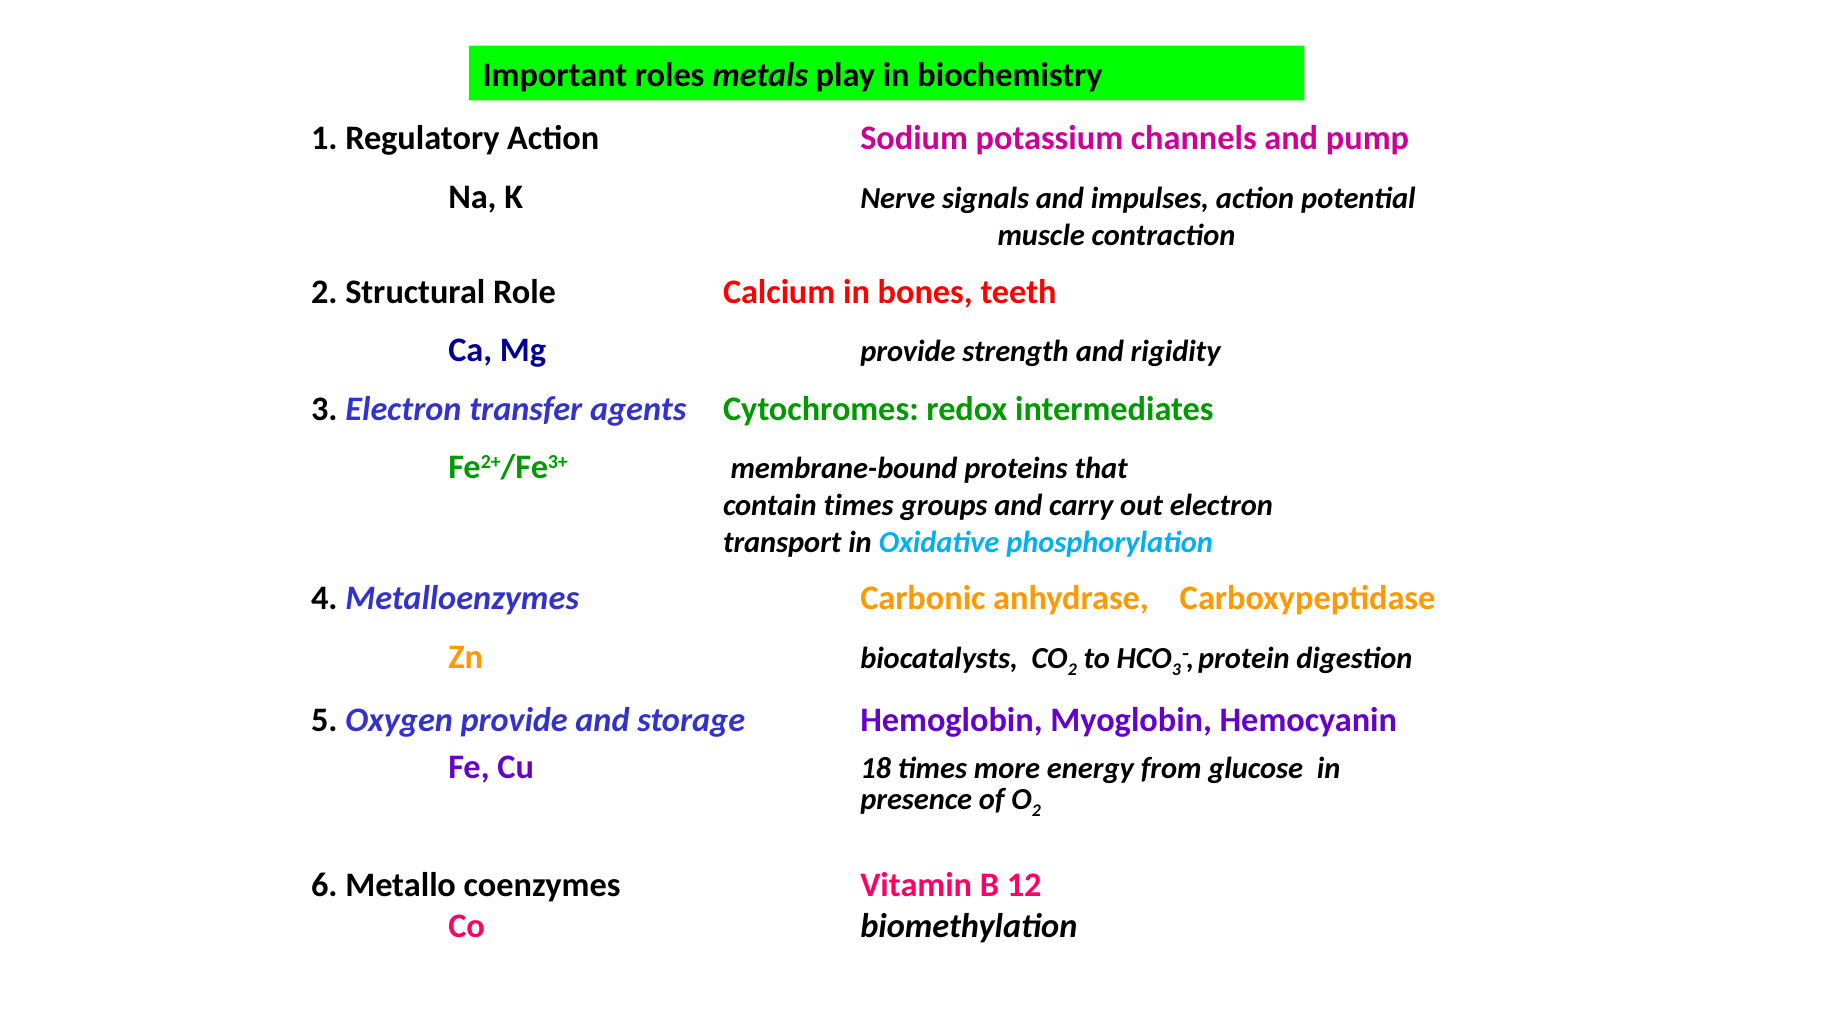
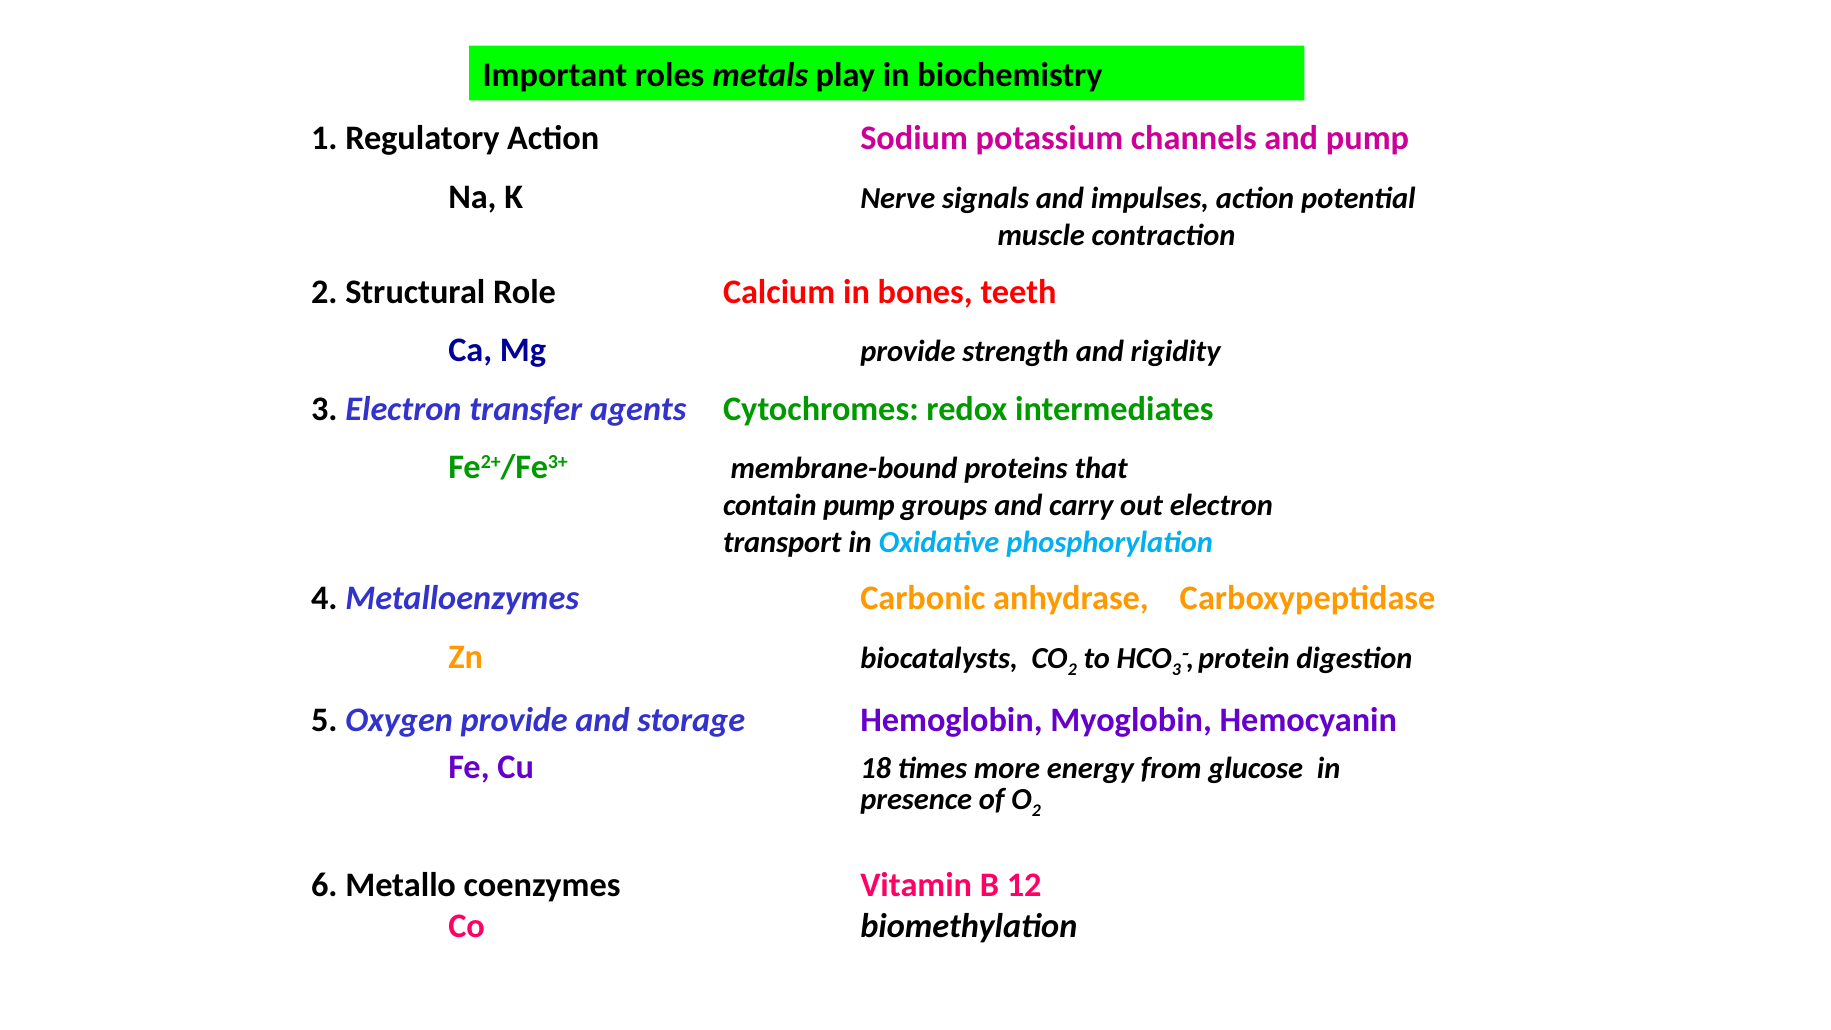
contain times: times -> pump
